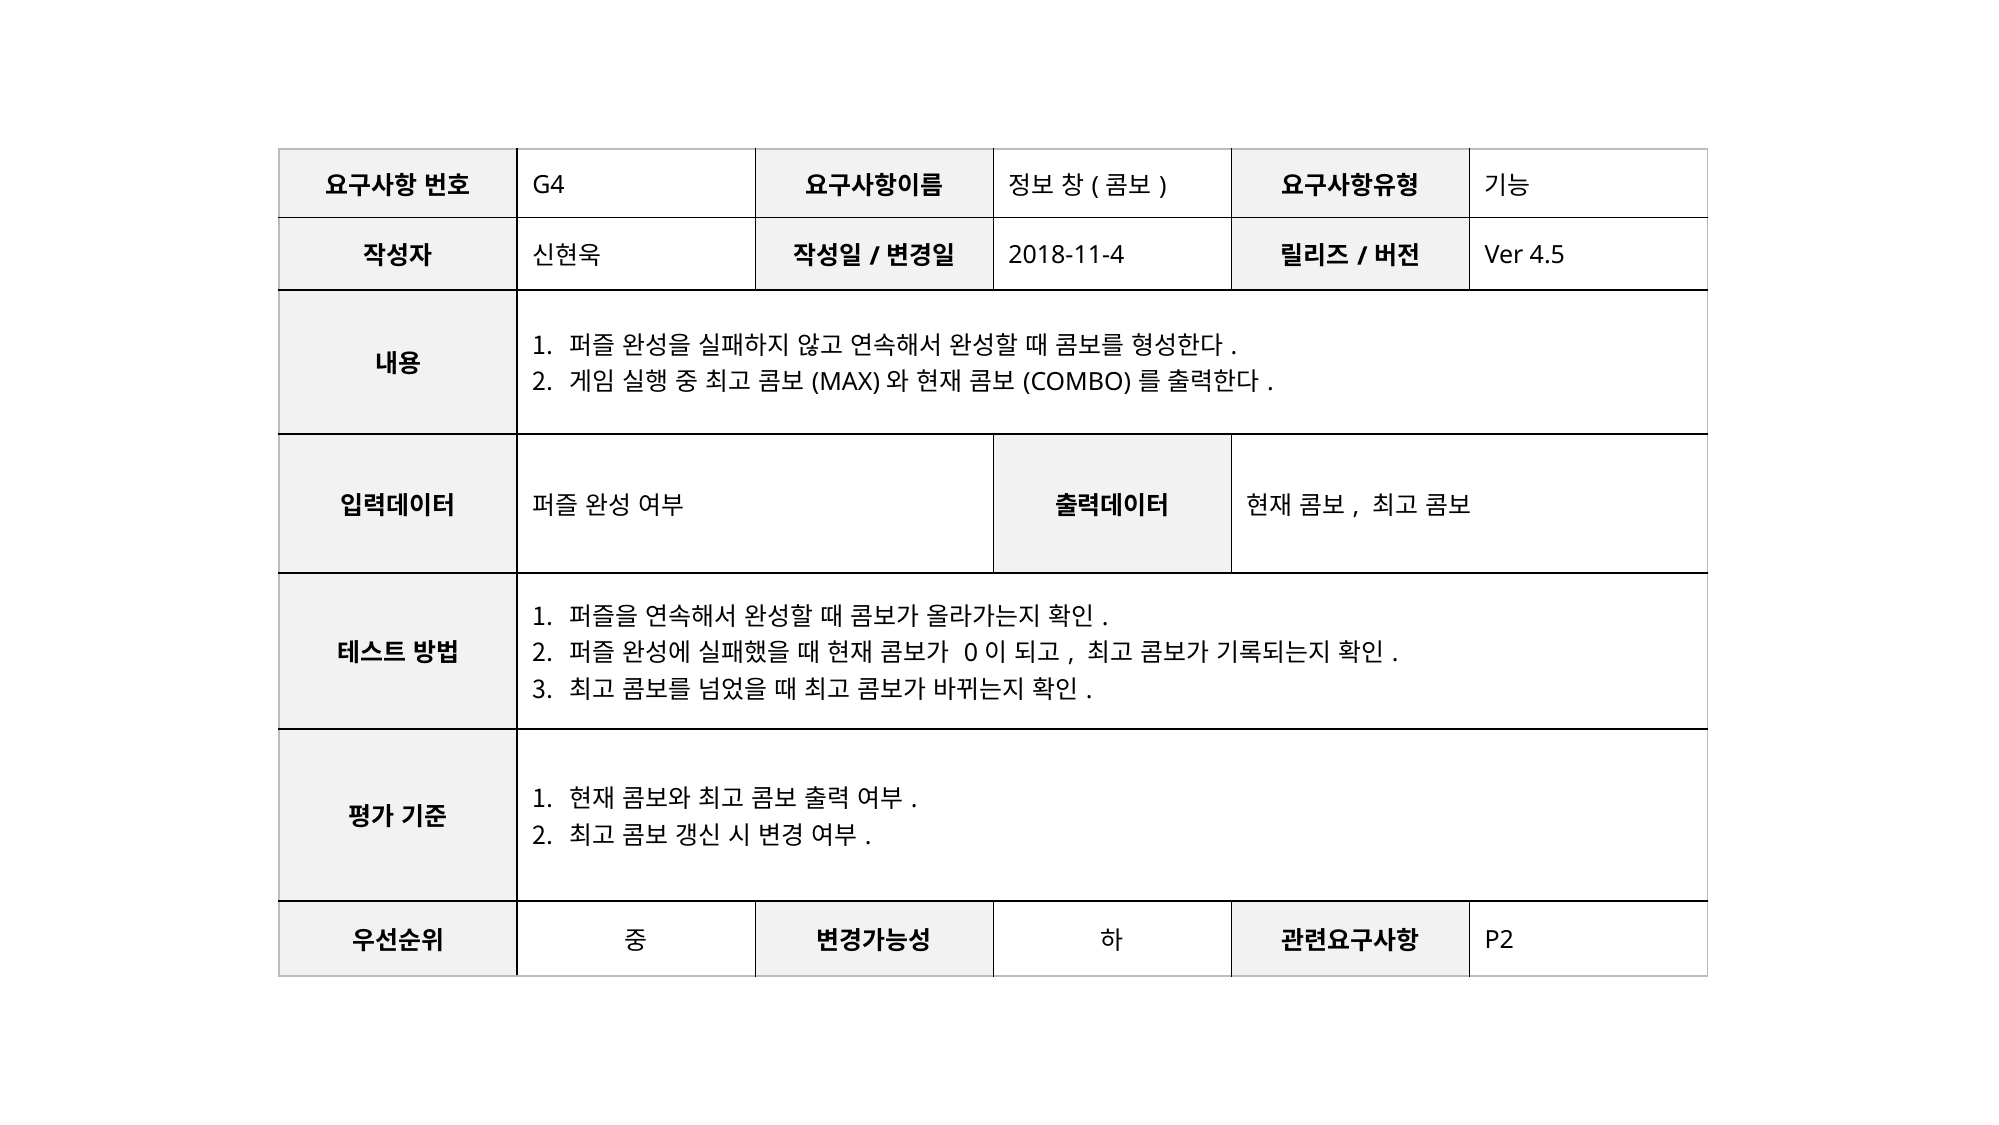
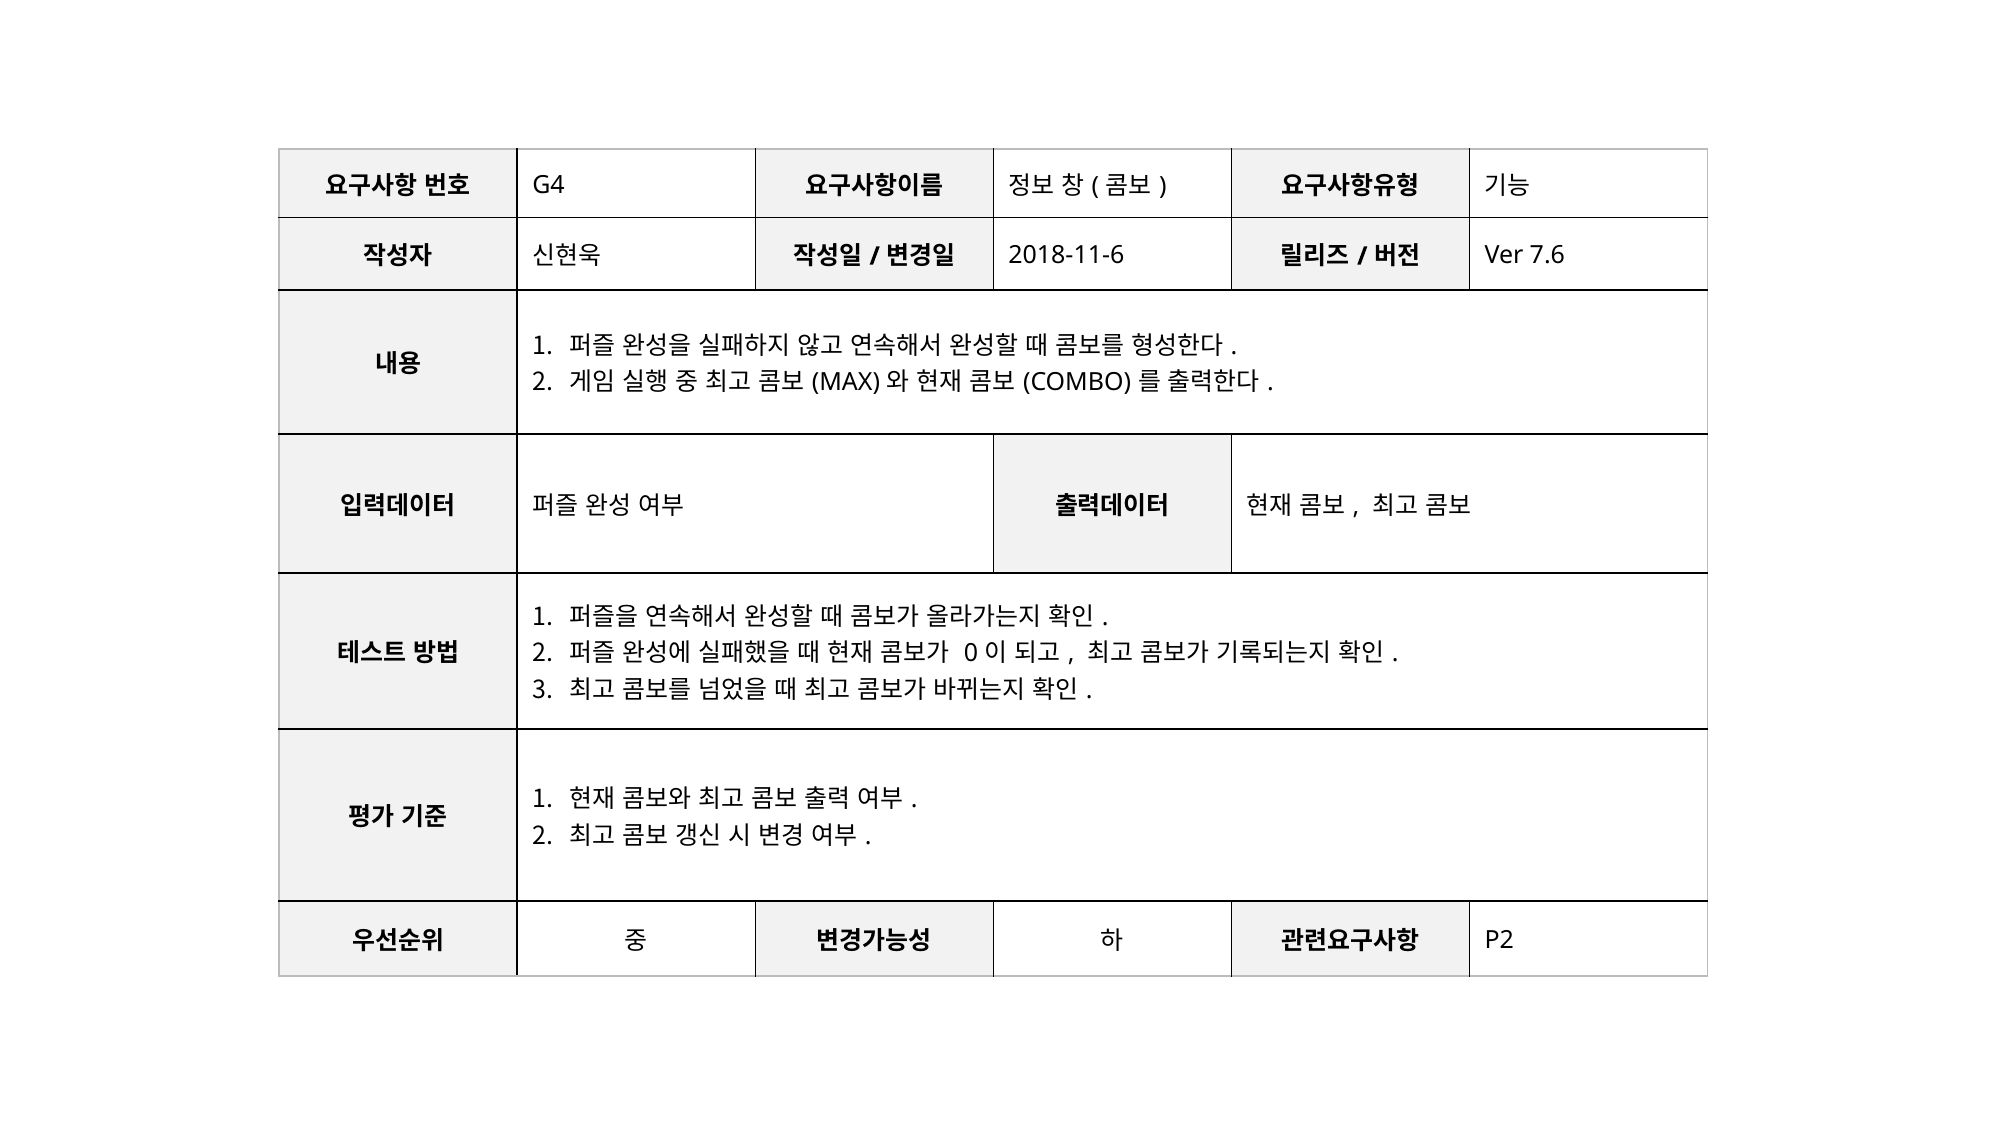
2018-11-4: 2018-11-4 -> 2018-11-6
4.5: 4.5 -> 7.6
